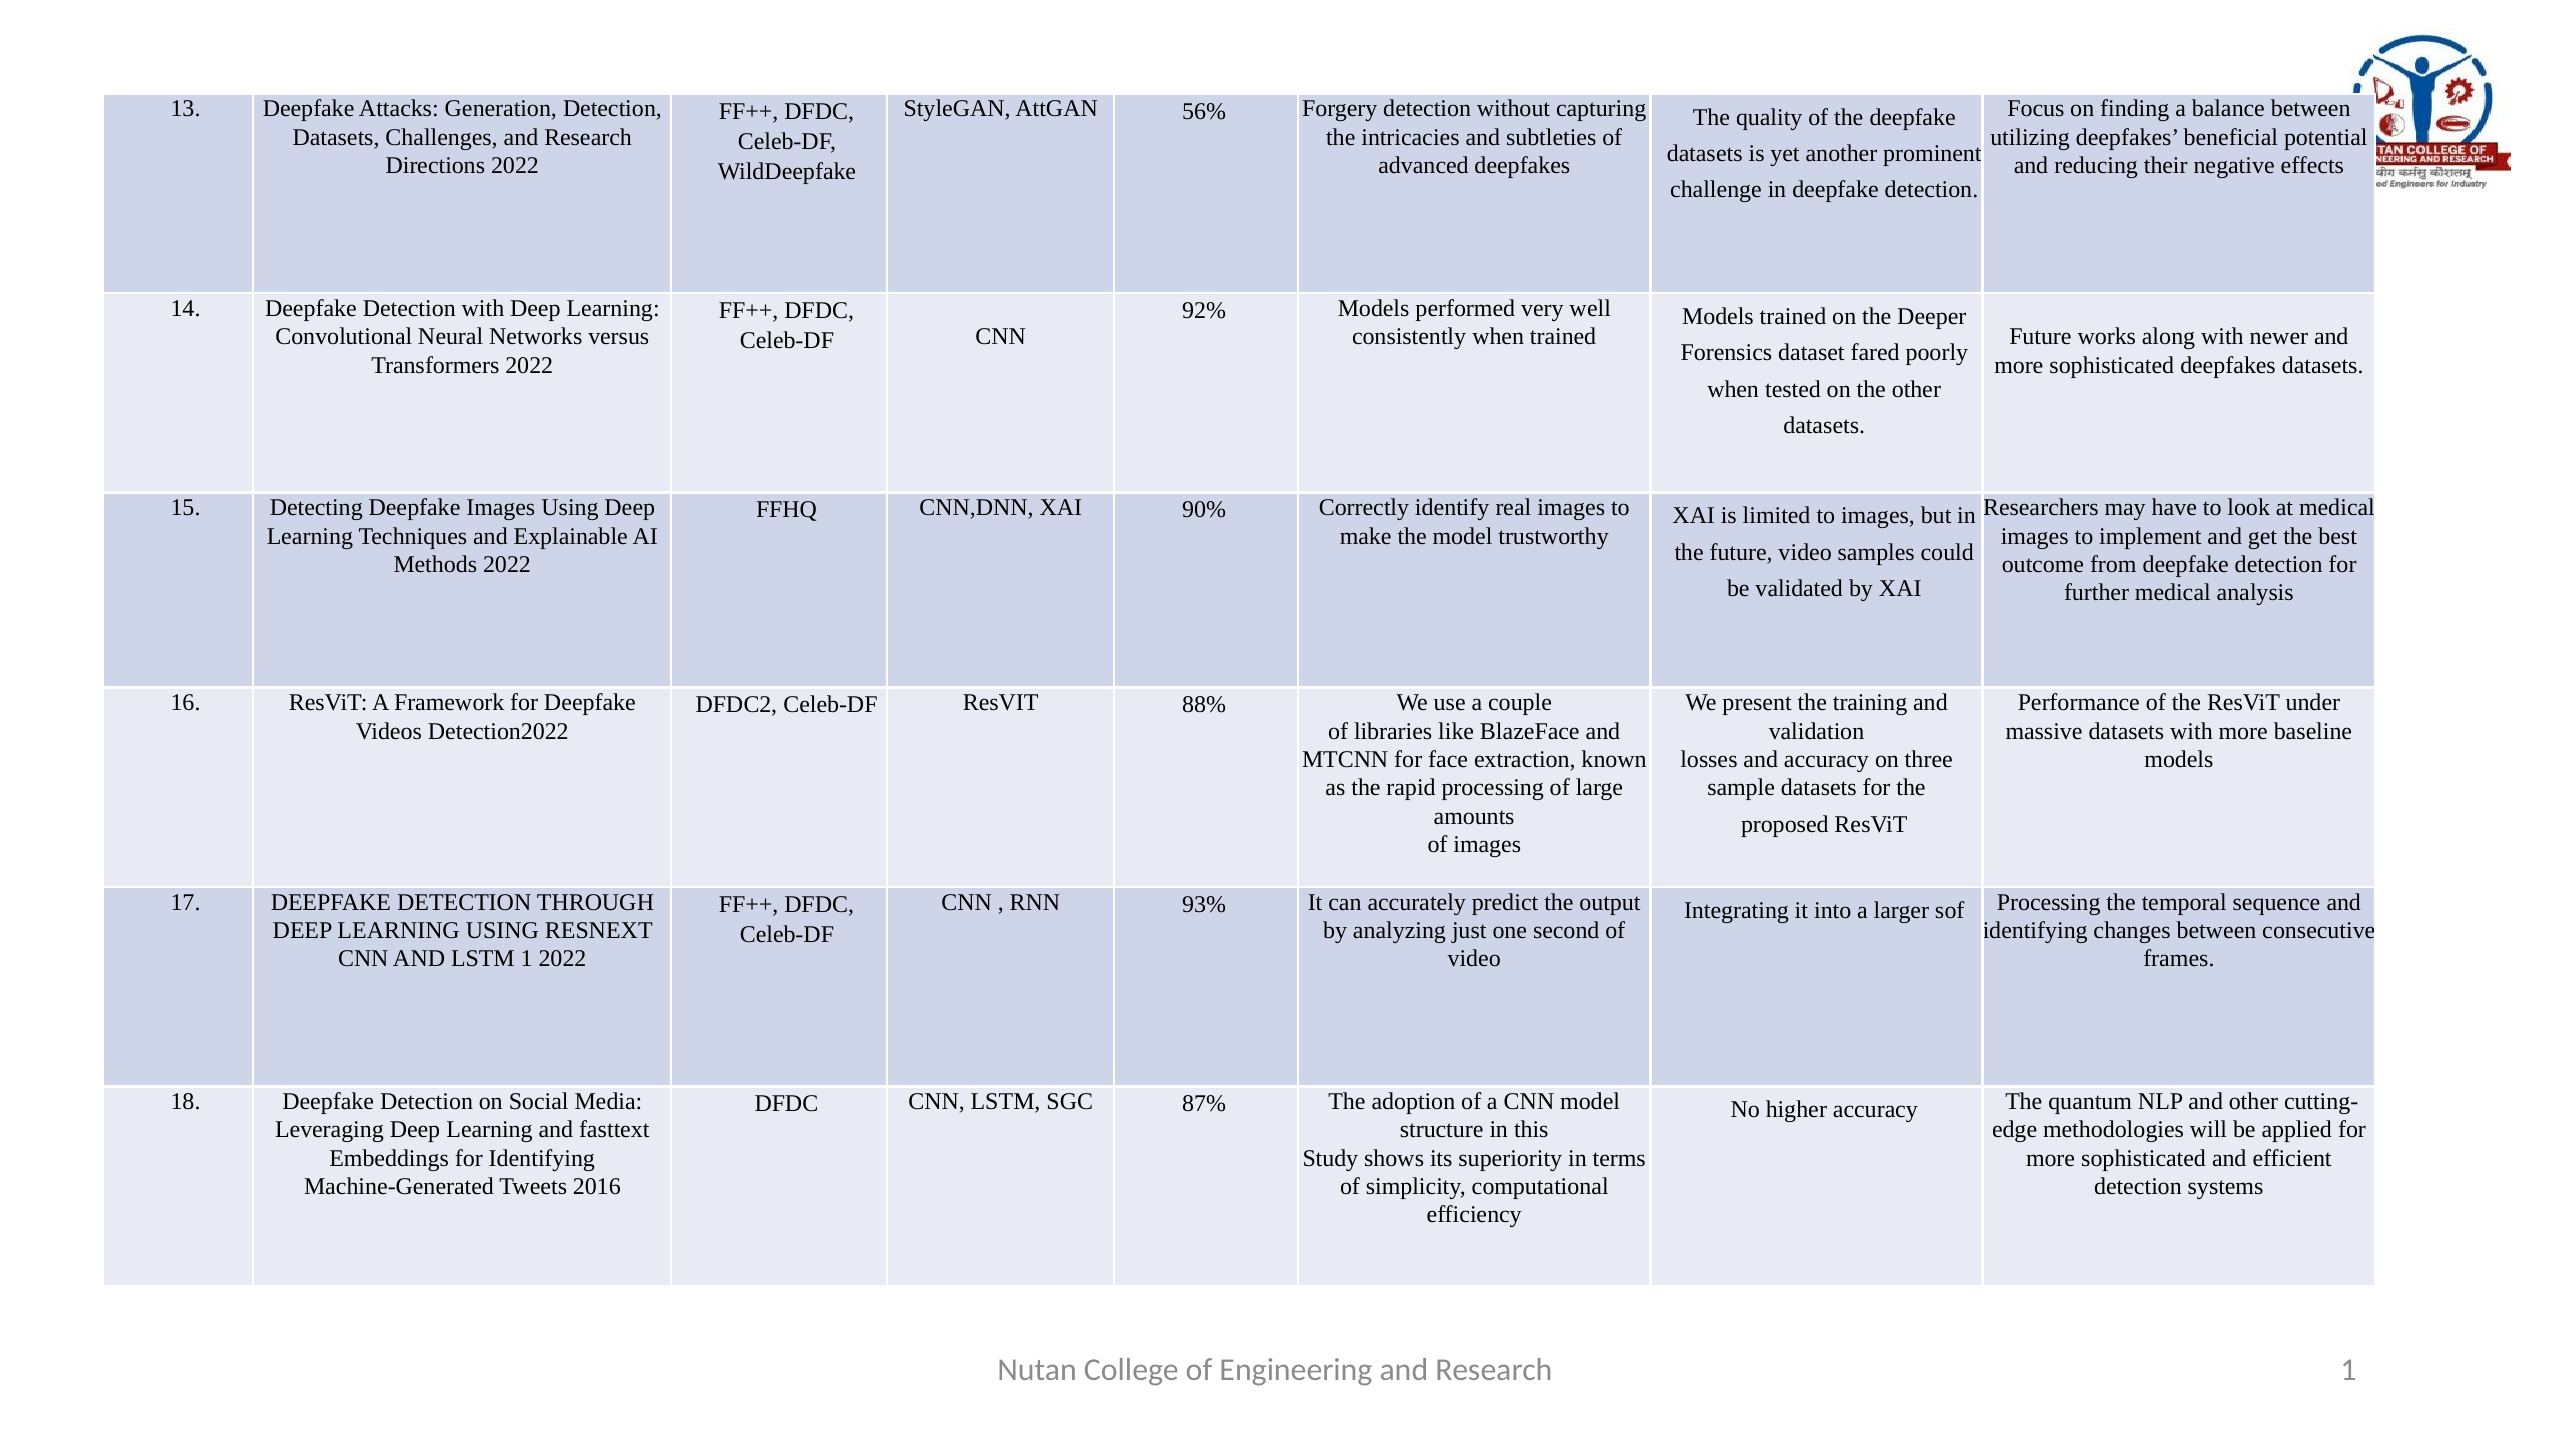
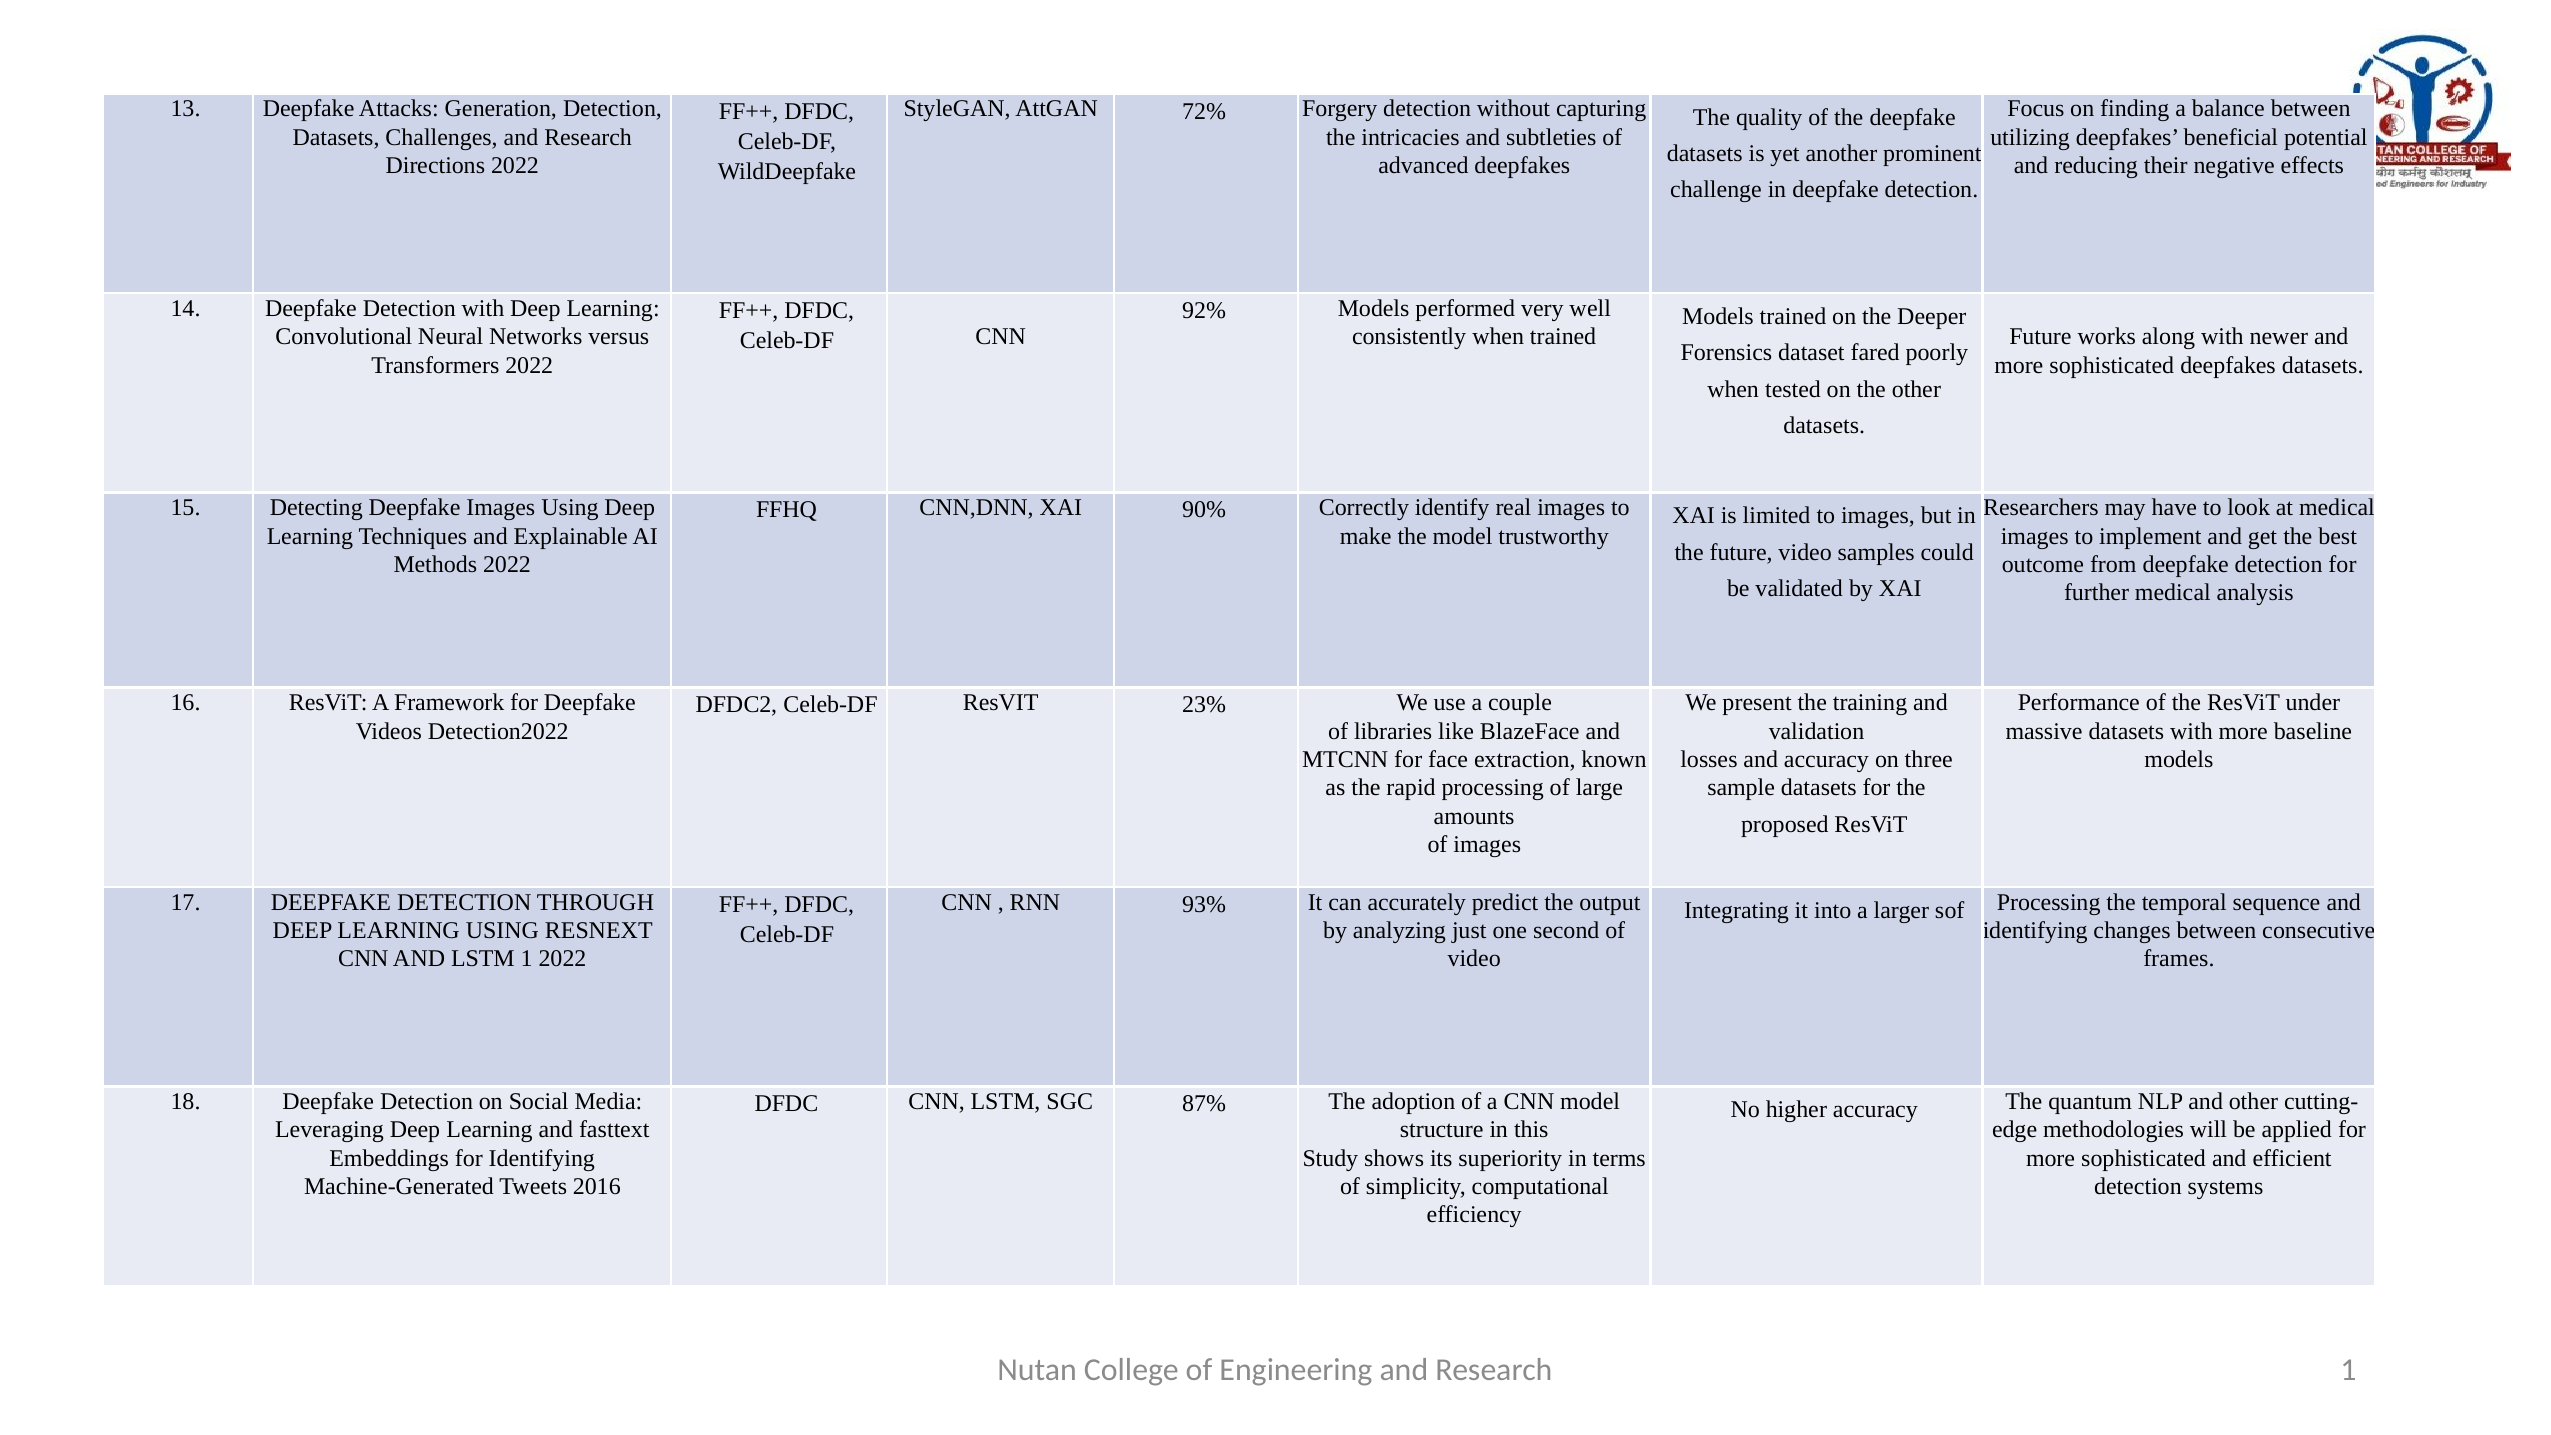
56%: 56% -> 72%
88%: 88% -> 23%
